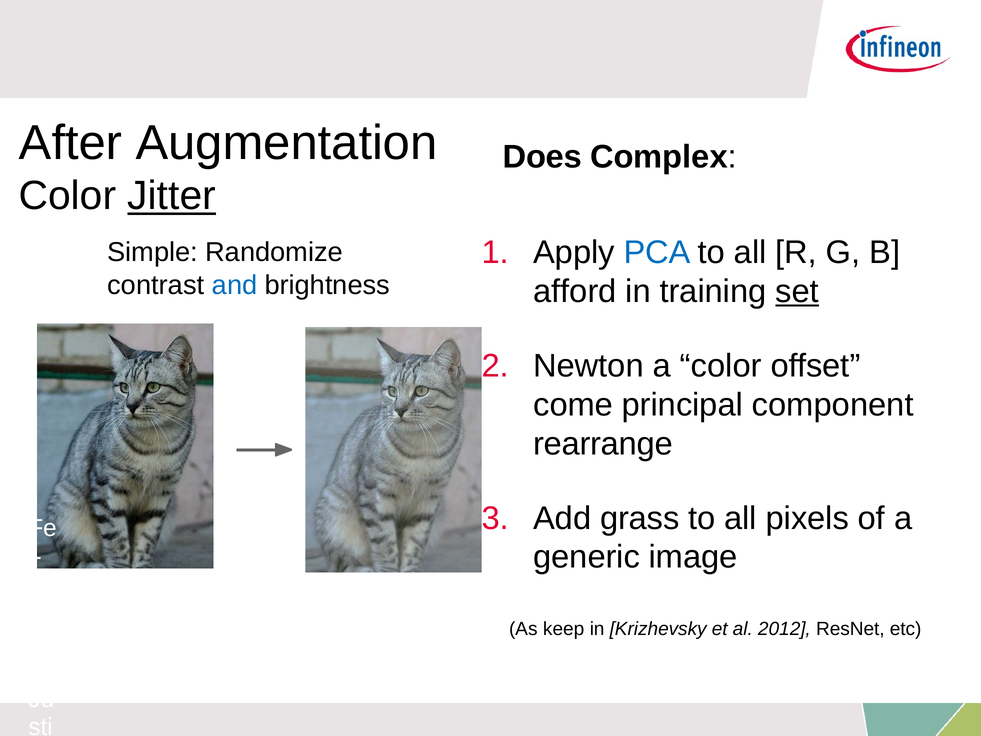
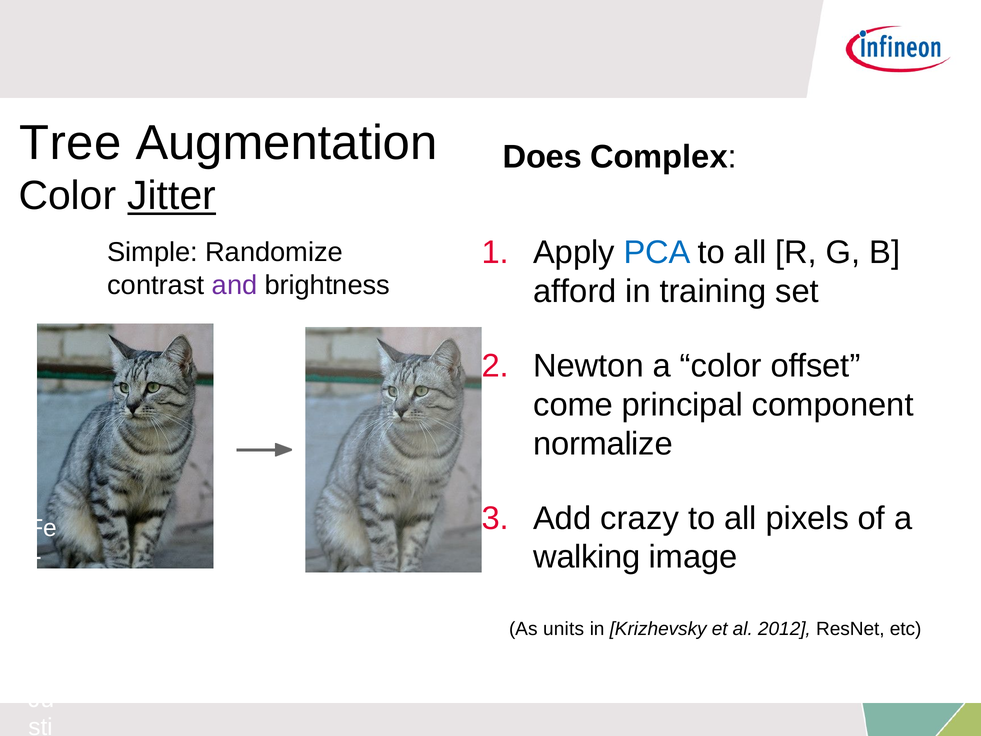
After: After -> Tree
and colour: blue -> purple
set underline: present -> none
rearrange: rearrange -> normalize
grass: grass -> crazy
generic: generic -> walking
keep: keep -> units
